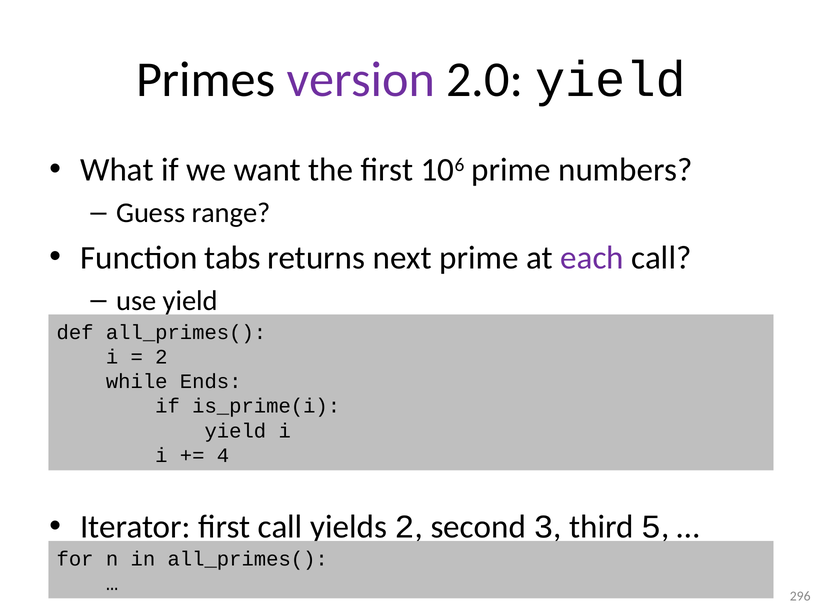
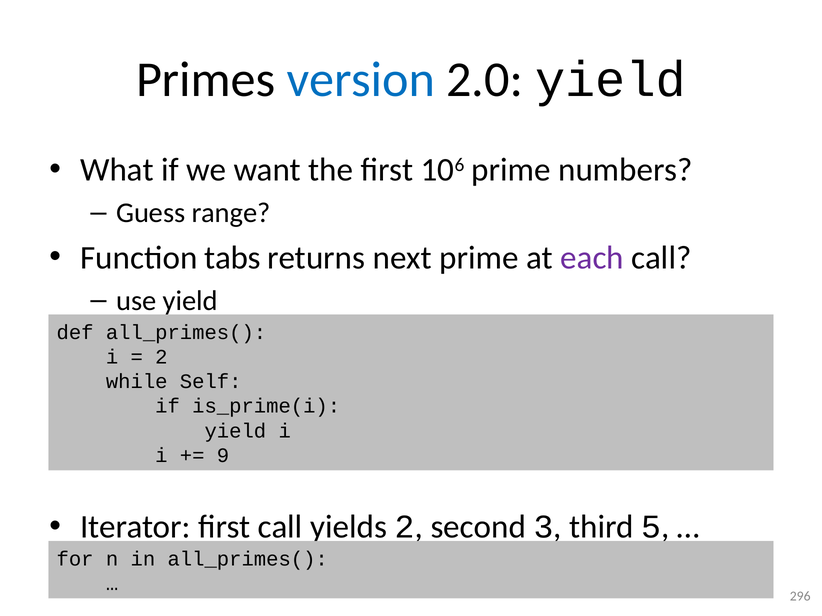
version colour: purple -> blue
Ends: Ends -> Self
4: 4 -> 9
